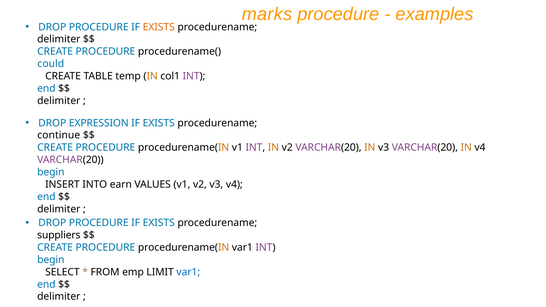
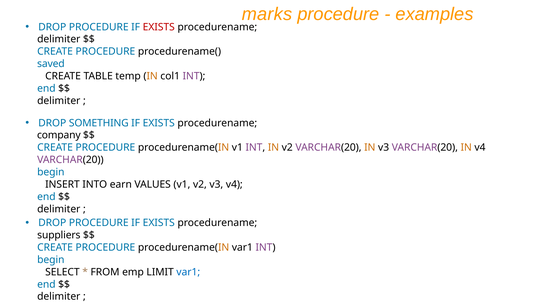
EXISTS at (159, 27) colour: orange -> red
could: could -> saved
EXPRESSION: EXPRESSION -> SOMETHING
continue: continue -> company
